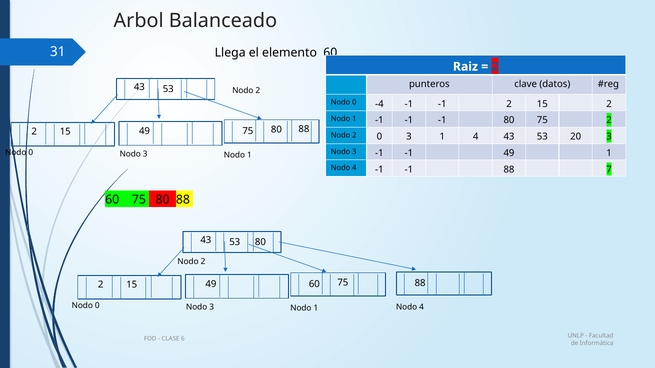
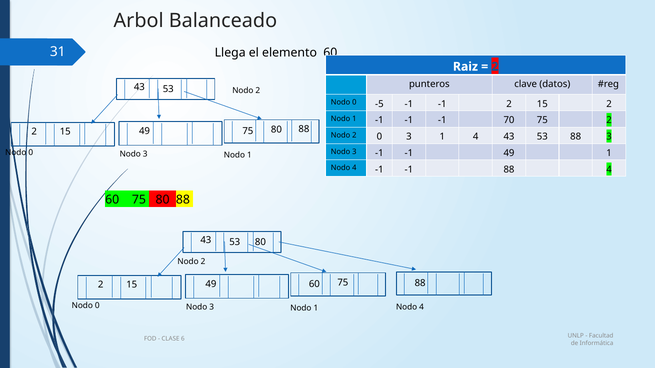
-4: -4 -> -5
-1 80: 80 -> 70
53 20: 20 -> 88
88 7: 7 -> 4
